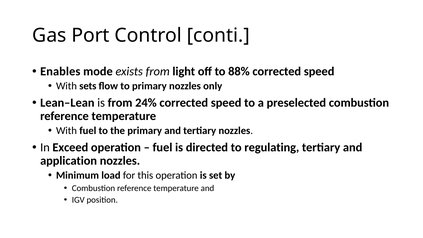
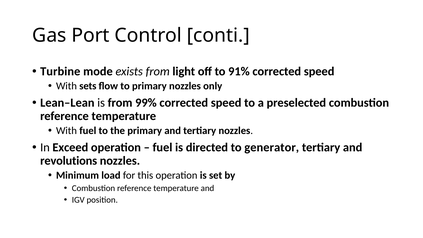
Enables: Enables -> Turbine
88%: 88% -> 91%
24%: 24% -> 99%
regulating: regulating -> generator
application: application -> revolutions
